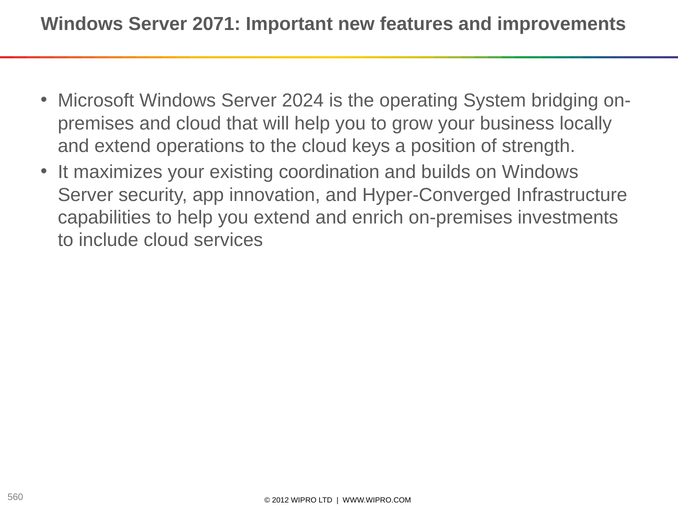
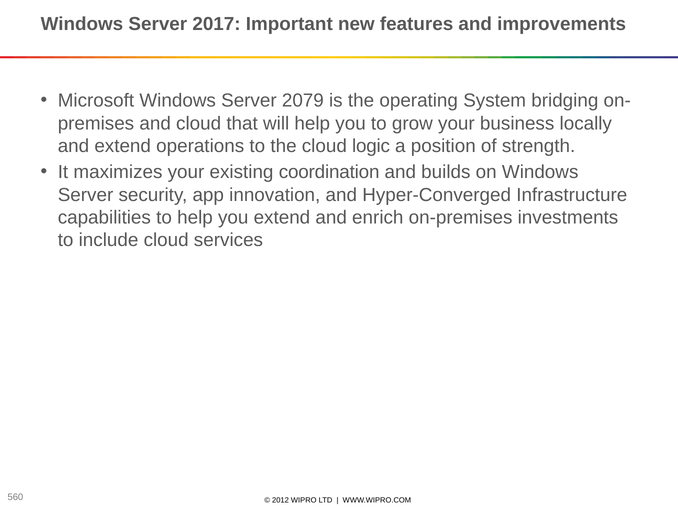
2071: 2071 -> 2017
2024: 2024 -> 2079
keys: keys -> logic
